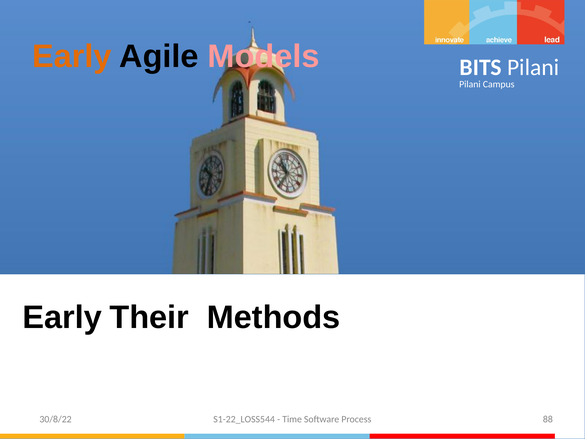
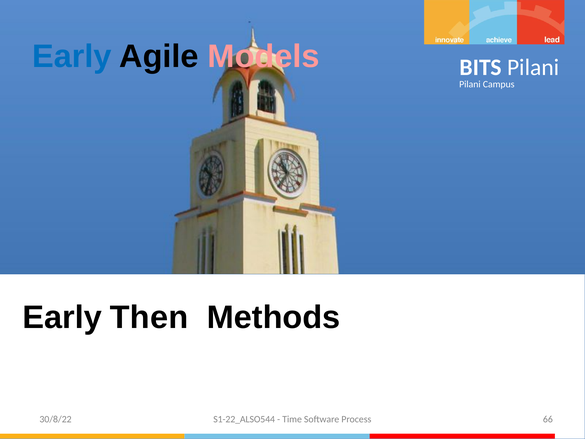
Early at (72, 56) colour: orange -> blue
Their: Their -> Then
S1-22_LOSS544: S1-22_LOSS544 -> S1-22_ALSO544
88: 88 -> 66
